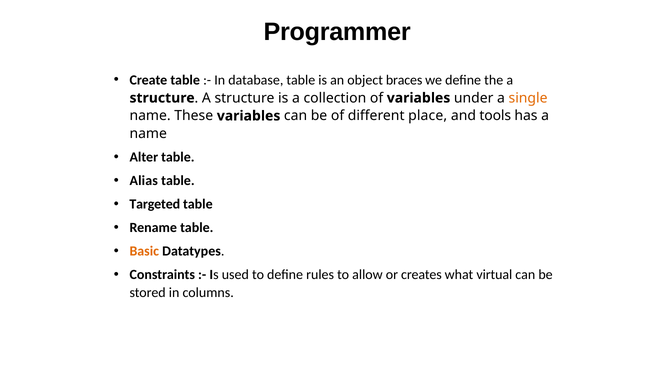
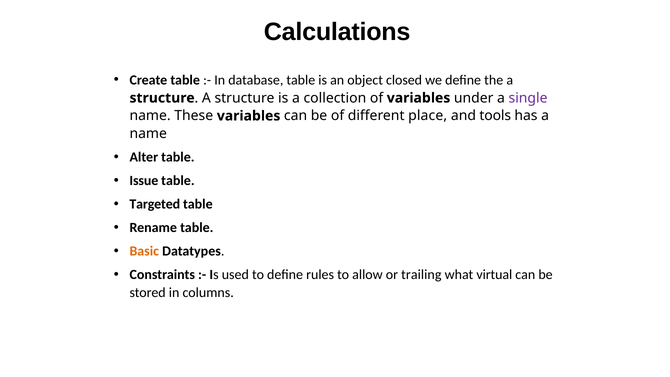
Programmer: Programmer -> Calculations
braces: braces -> closed
single colour: orange -> purple
Alias: Alias -> Issue
creates: creates -> trailing
